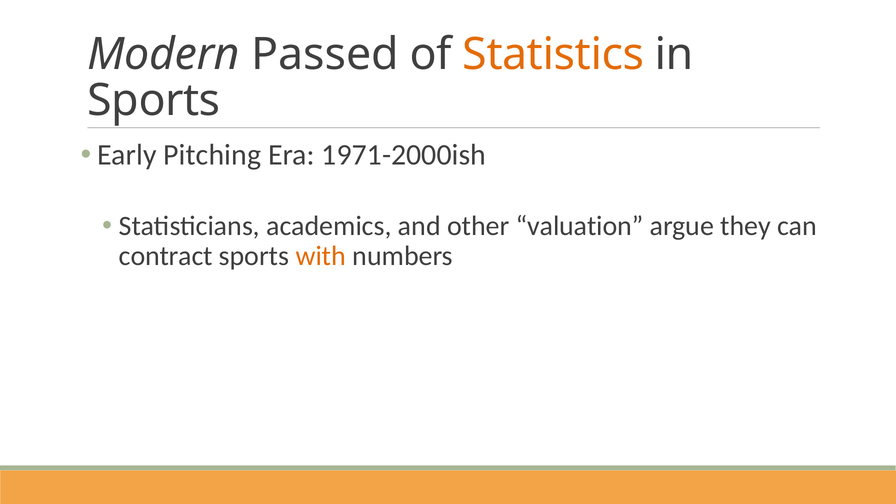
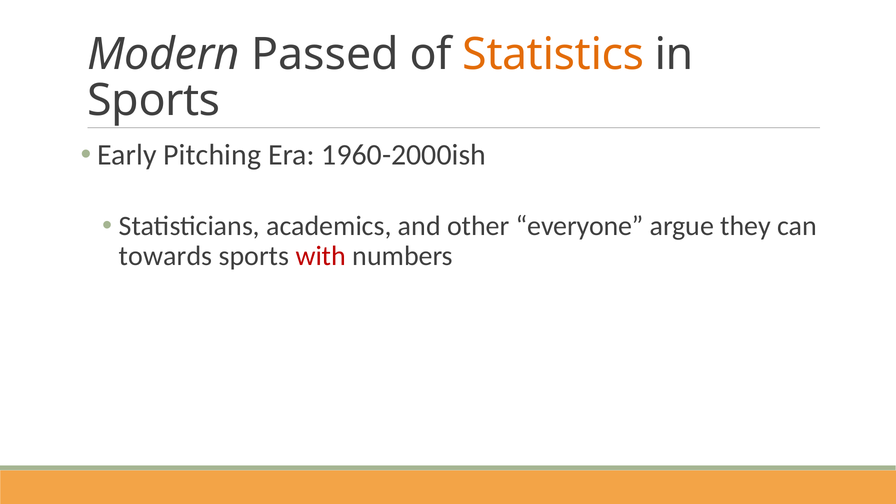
1971-2000ish: 1971-2000ish -> 1960-2000ish
valuation: valuation -> everyone
contract: contract -> towards
with colour: orange -> red
